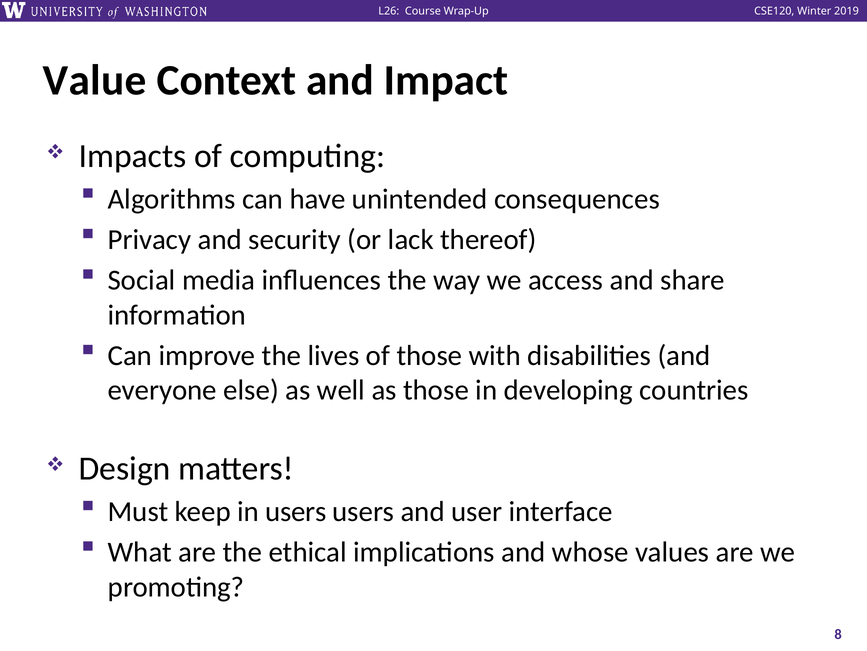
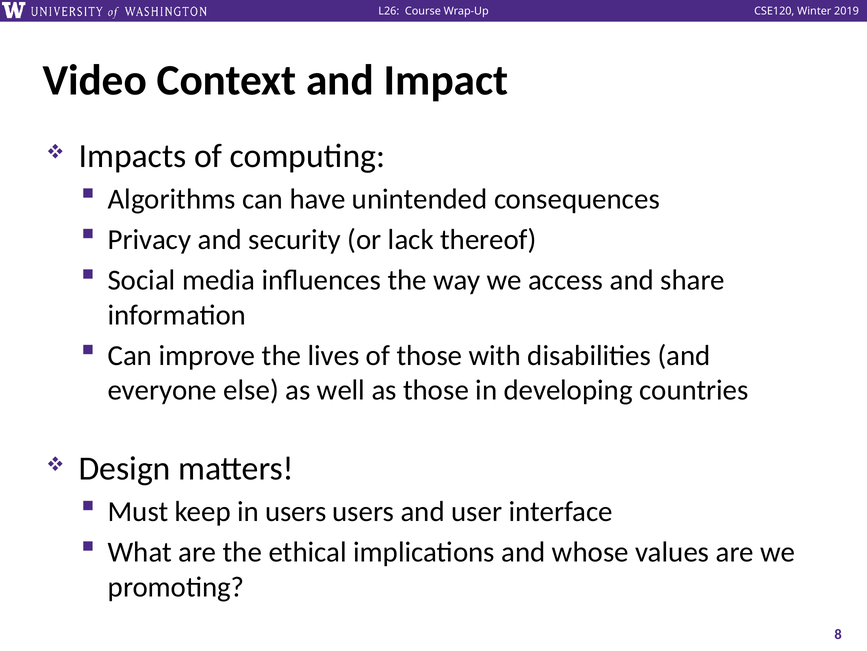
Value: Value -> Video
